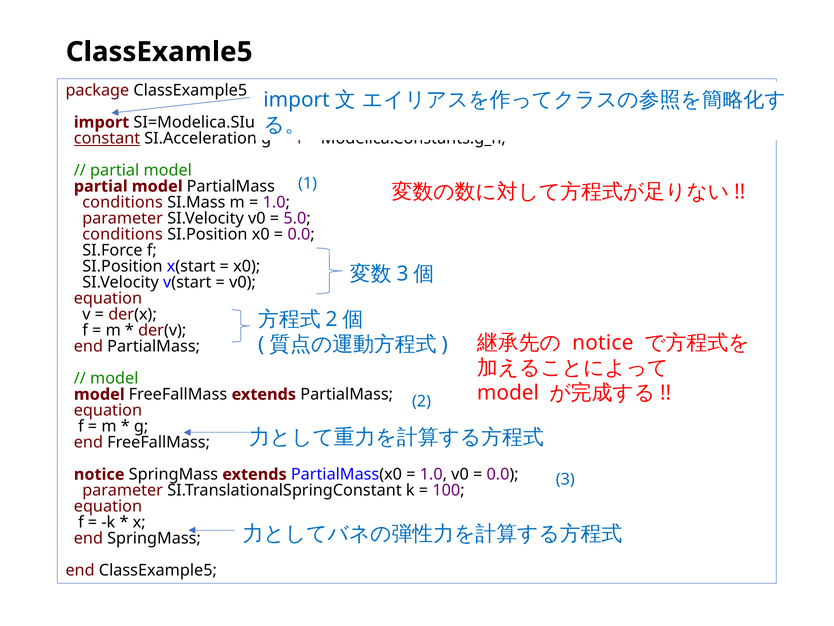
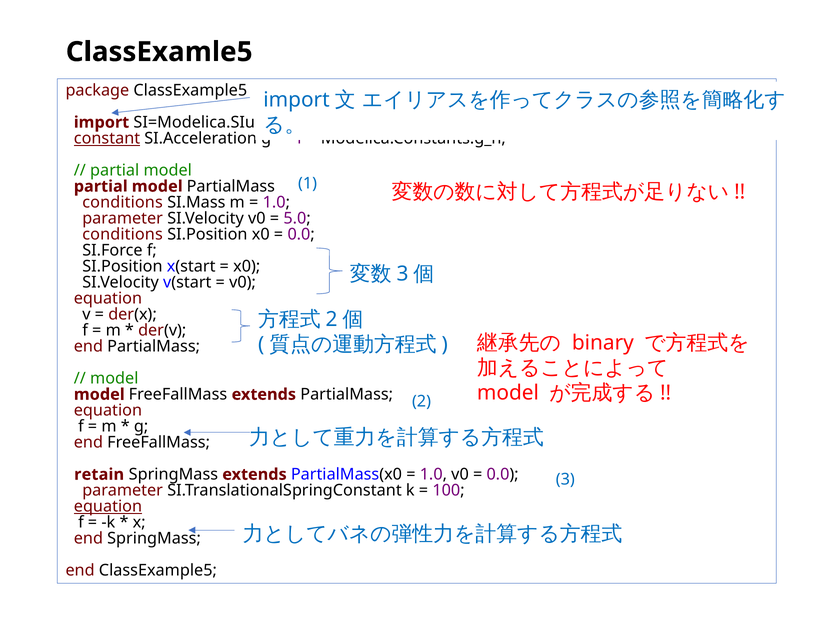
notice at (603, 343): notice -> binary
notice at (99, 474): notice -> retain
equation at (108, 506) underline: none -> present
